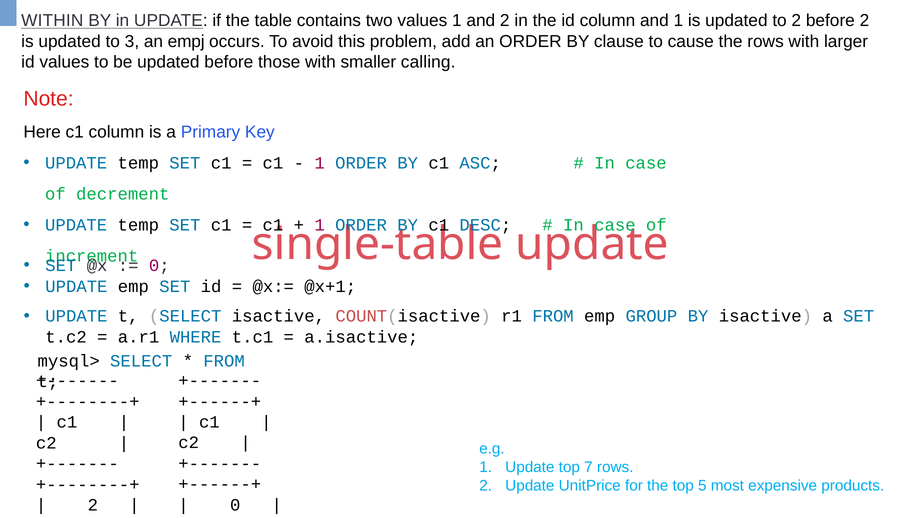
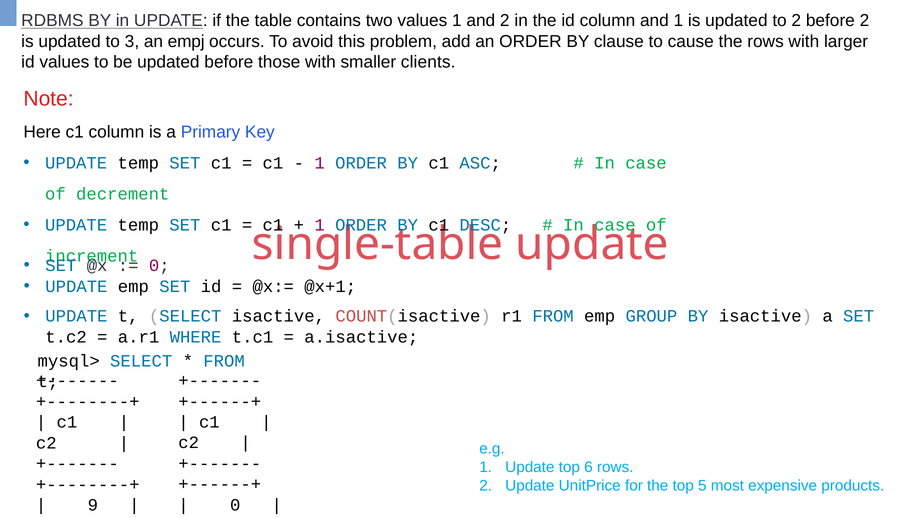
WITHIN: WITHIN -> RDBMS
calling: calling -> clients
top 7: 7 -> 6
2 at (93, 505): 2 -> 9
